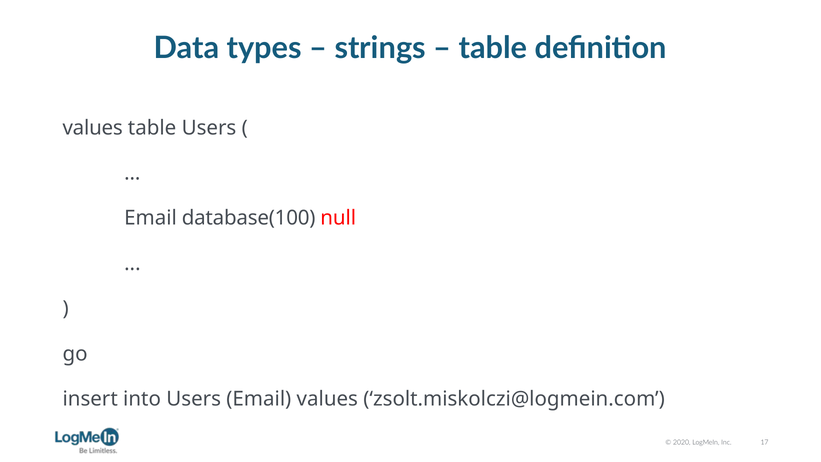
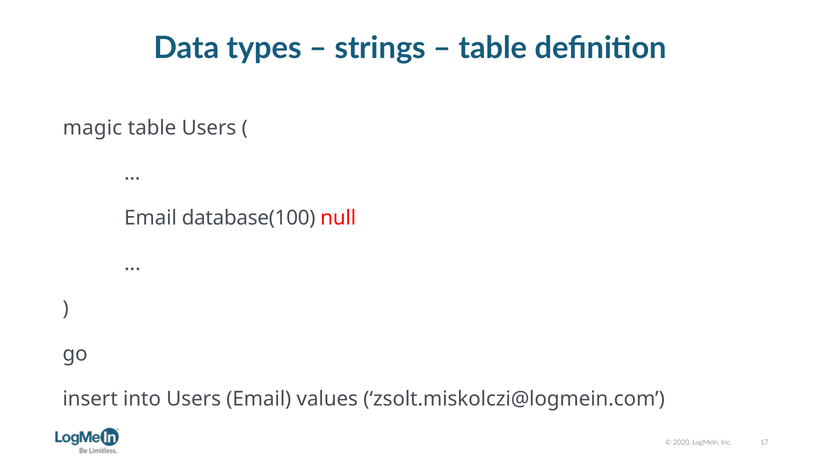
values at (93, 128): values -> magic
